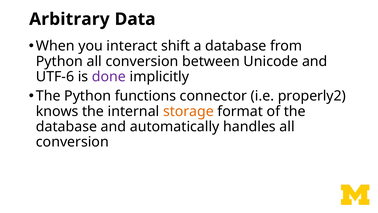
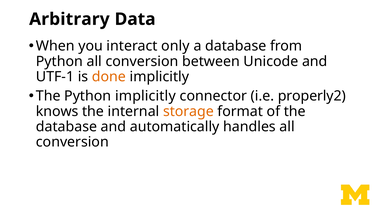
shift: shift -> only
UTF-6: UTF-6 -> UTF-1
done colour: purple -> orange
Python functions: functions -> implicitly
